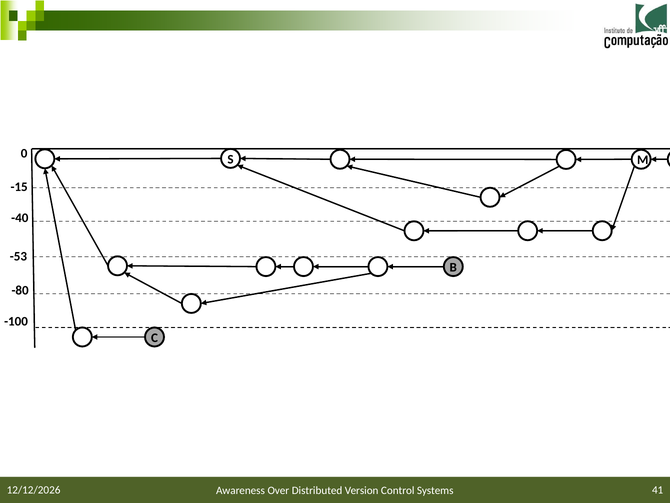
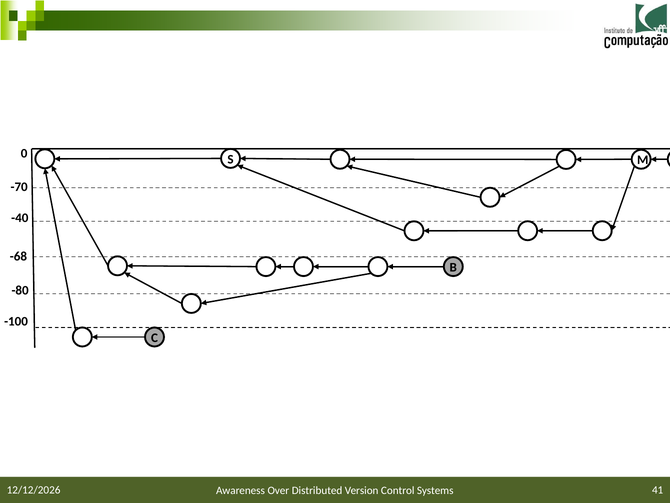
-15: -15 -> -70
-53: -53 -> -68
